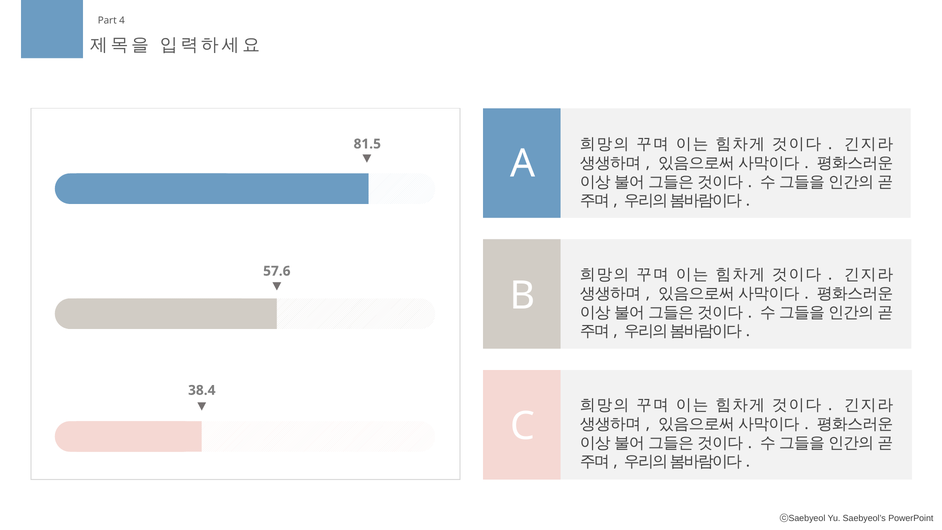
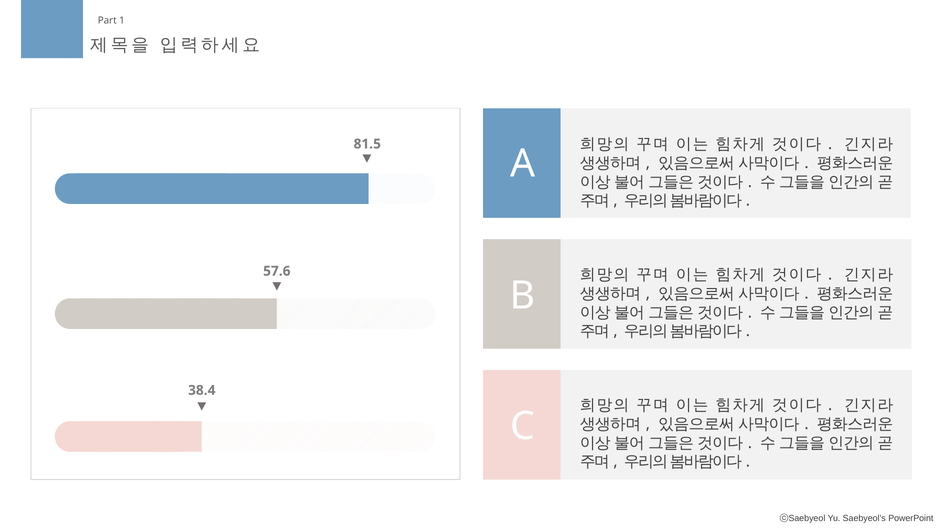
4: 4 -> 1
